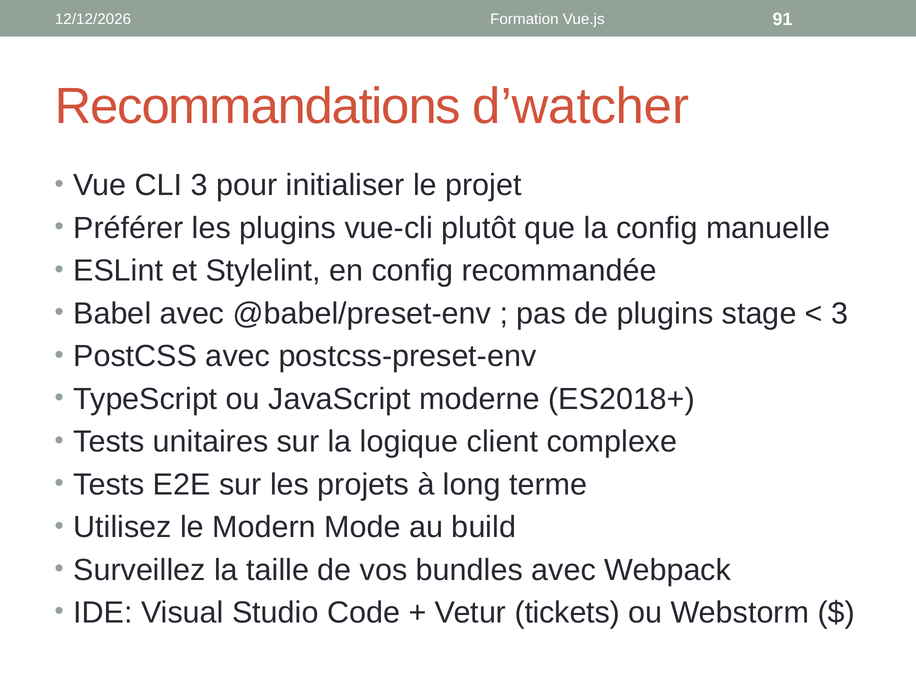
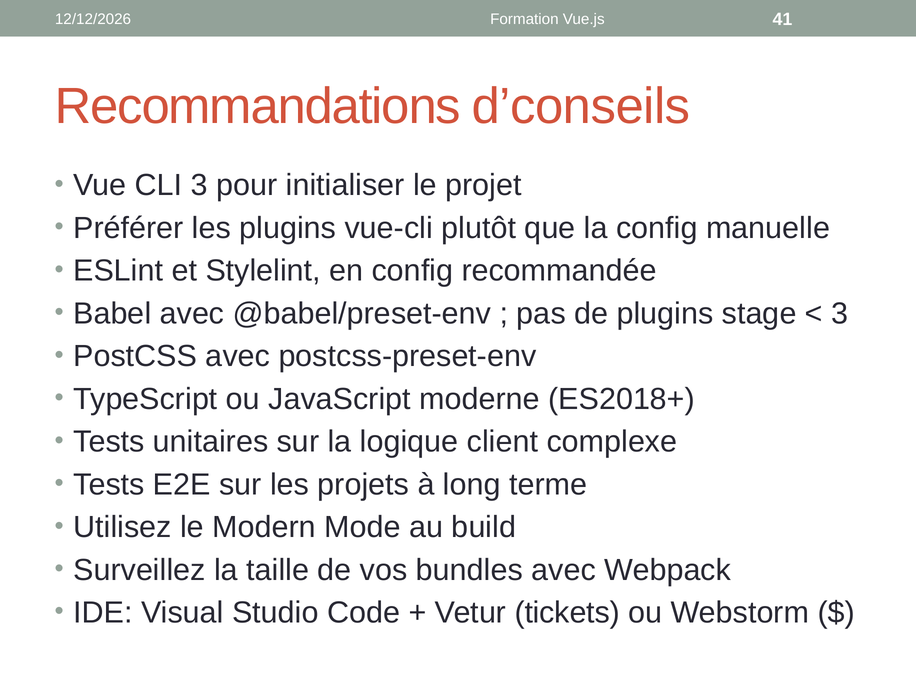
91: 91 -> 41
d’watcher: d’watcher -> d’conseils
